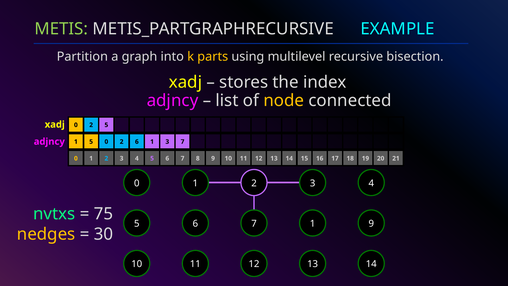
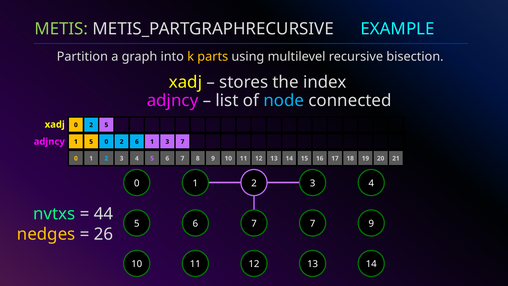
node colour: yellow -> light blue
75: 75 -> 44
6 7 1: 1 -> 7
30: 30 -> 26
